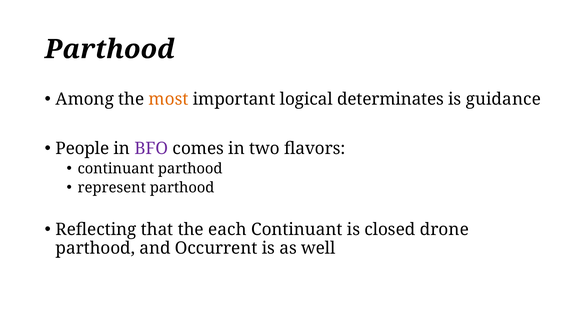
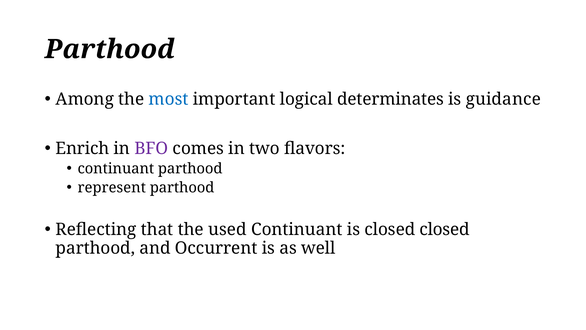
most colour: orange -> blue
People: People -> Enrich
each: each -> used
closed drone: drone -> closed
